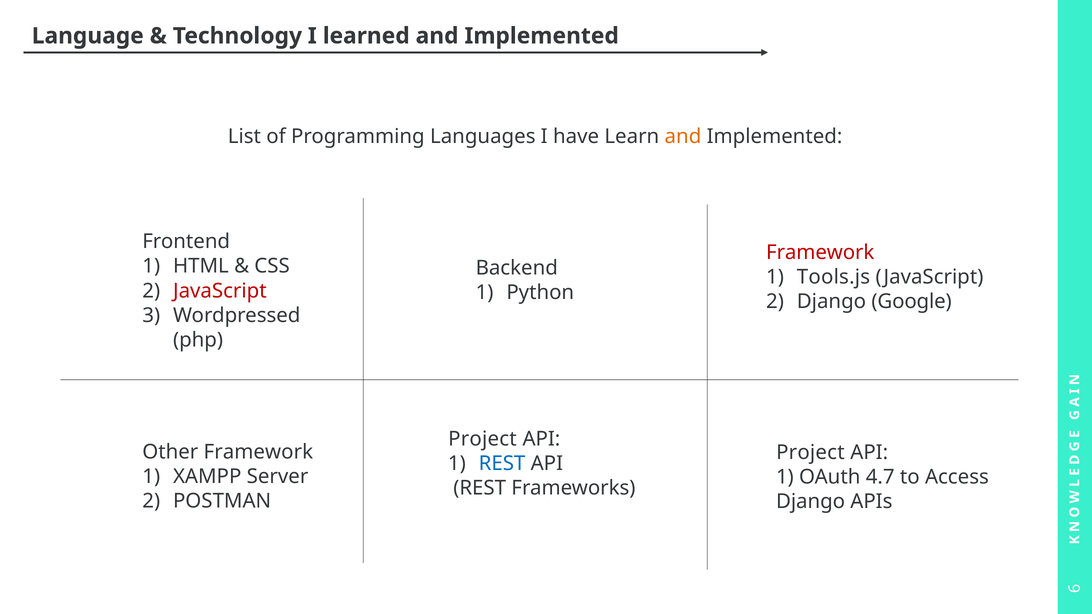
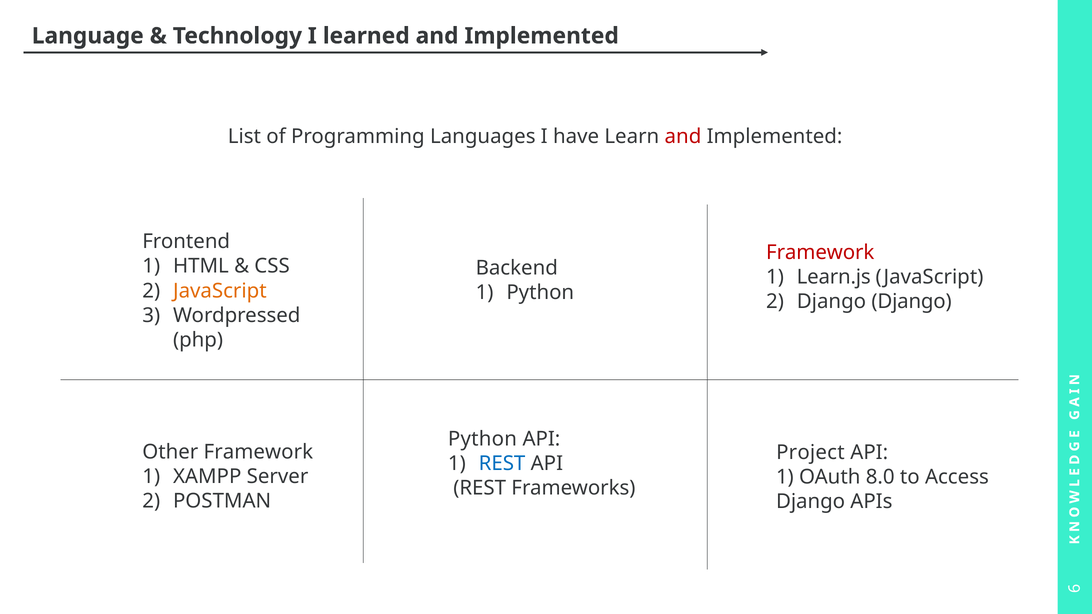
and at (683, 136) colour: orange -> red
Tools.js: Tools.js -> Learn.js
JavaScript at (220, 291) colour: red -> orange
Django Google: Google -> Django
Project at (482, 439): Project -> Python
4.7: 4.7 -> 8.0
